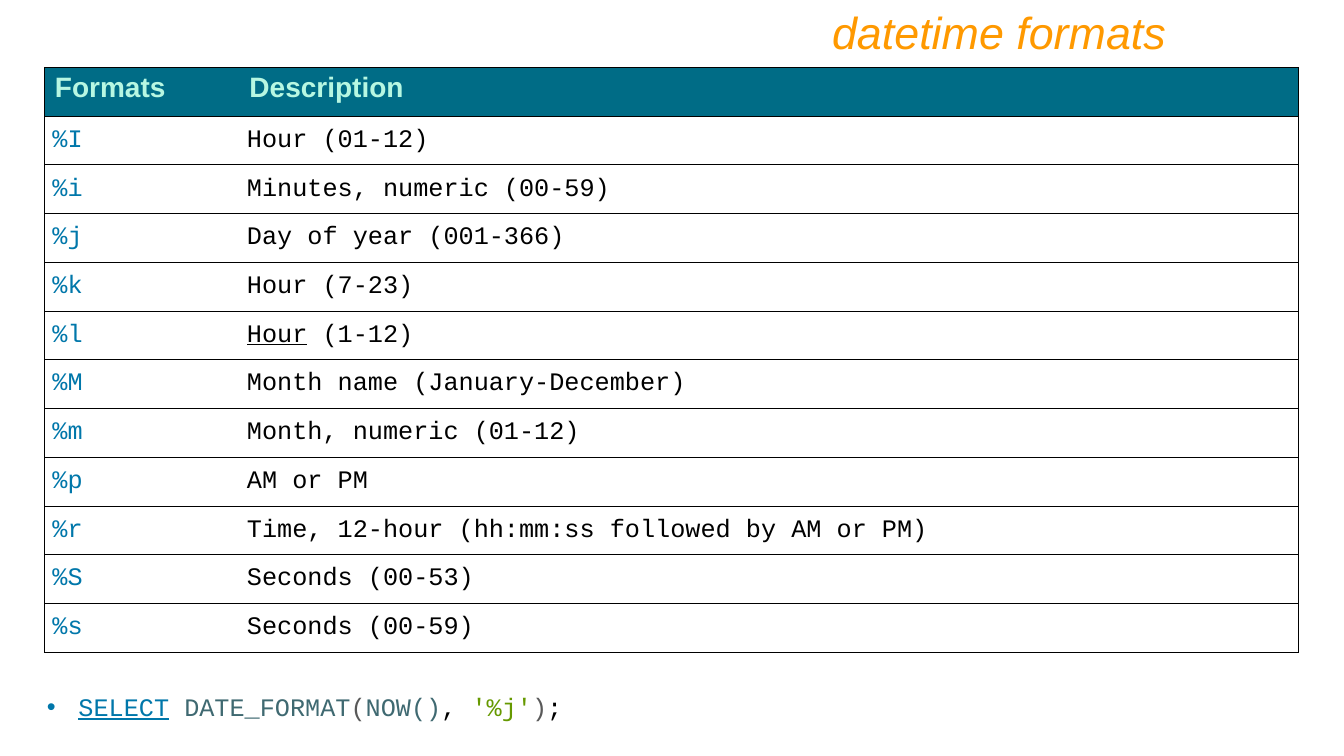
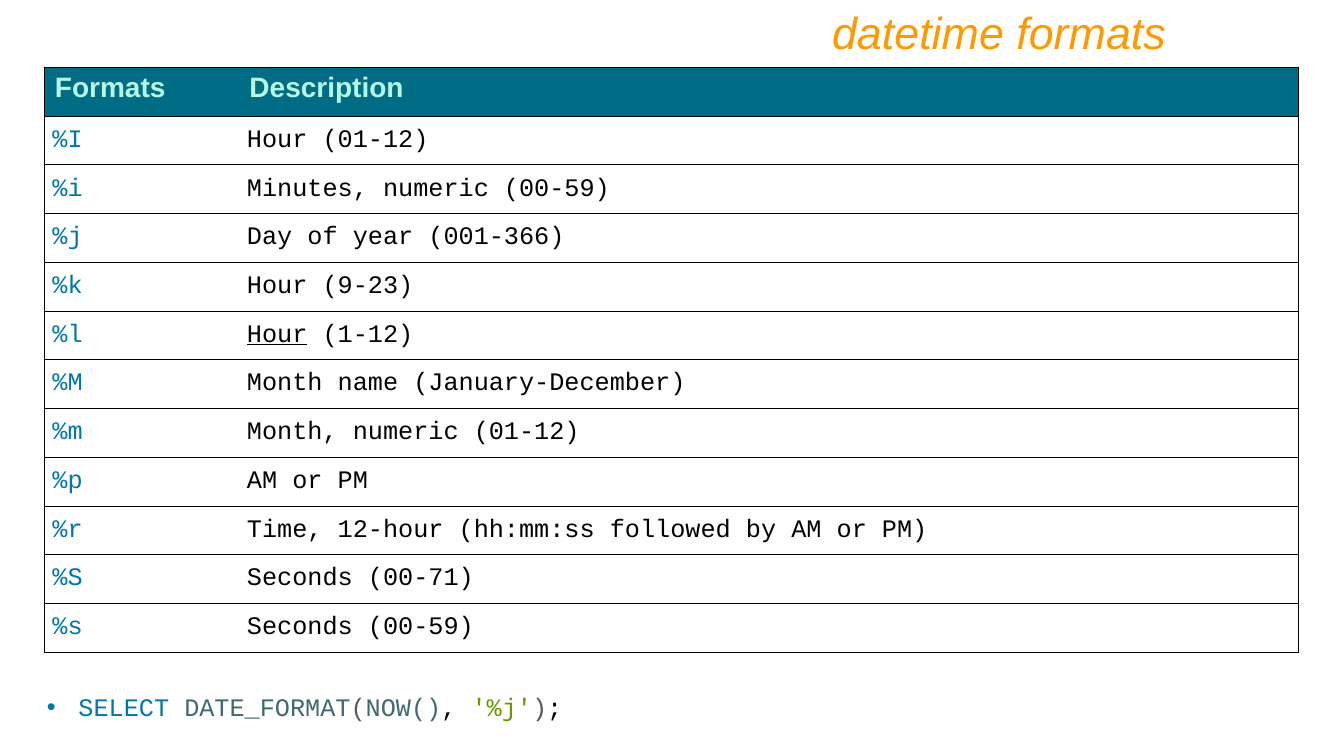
7-23: 7-23 -> 9-23
00-53: 00-53 -> 00-71
SELECT underline: present -> none
